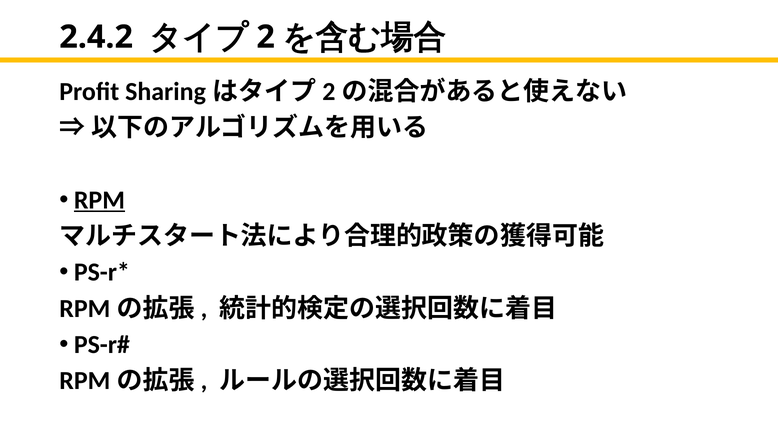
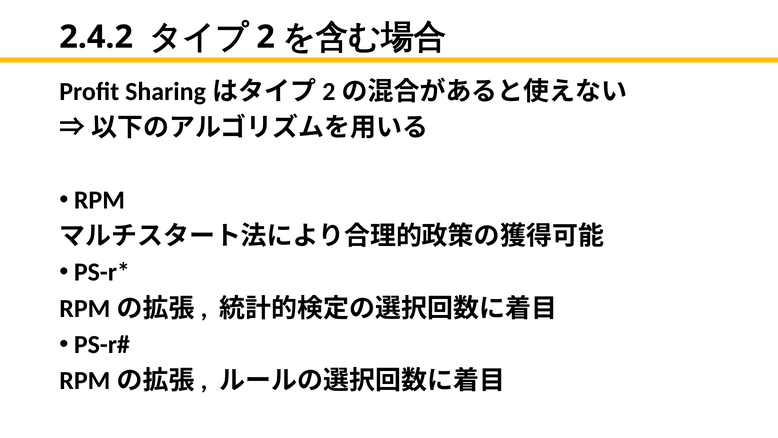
RPM underline: present -> none
